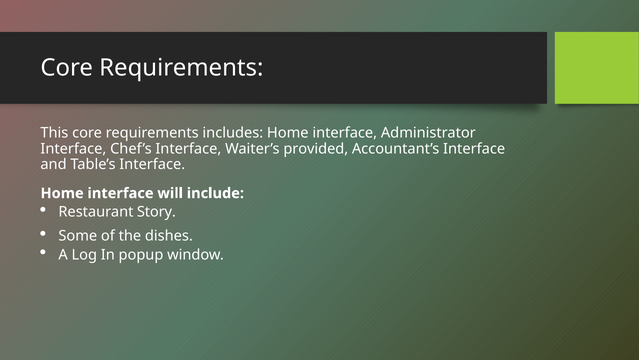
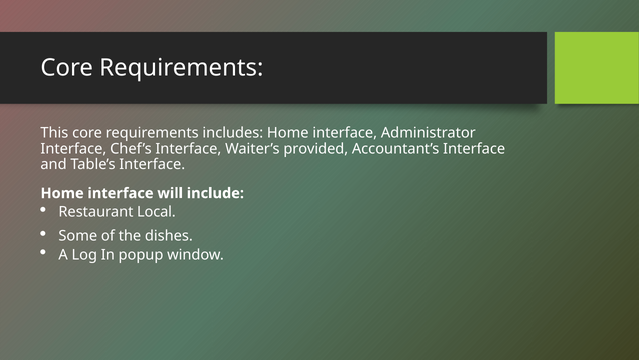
Story: Story -> Local
